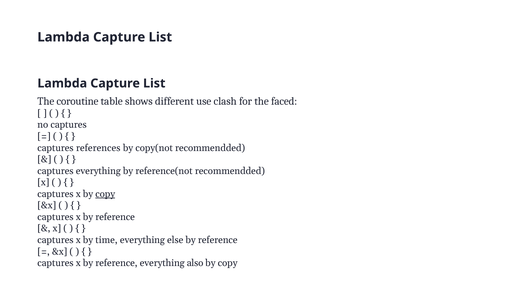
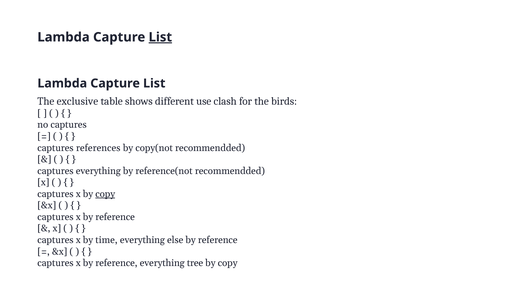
List at (160, 37) underline: none -> present
coroutine: coroutine -> exclusive
faced: faced -> birds
also: also -> tree
